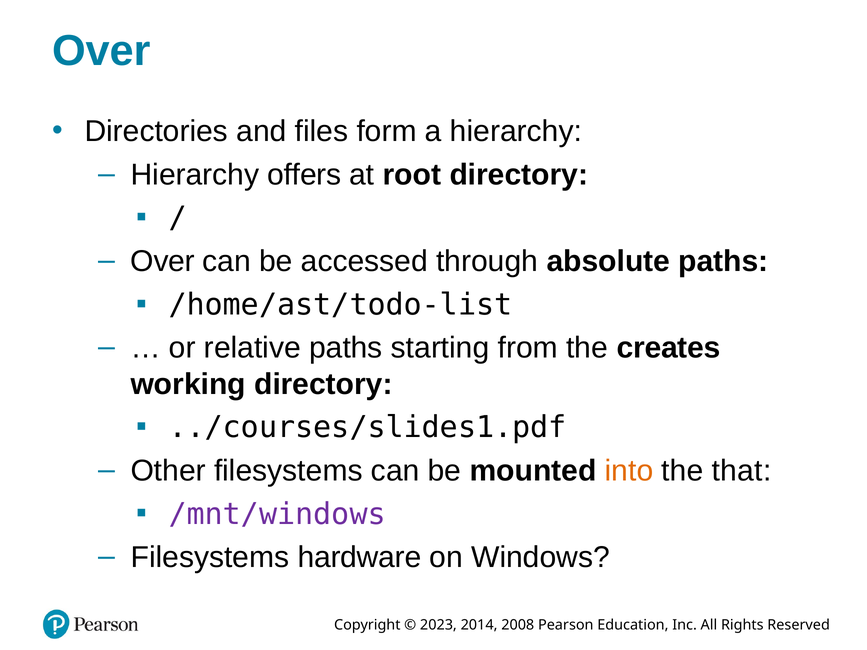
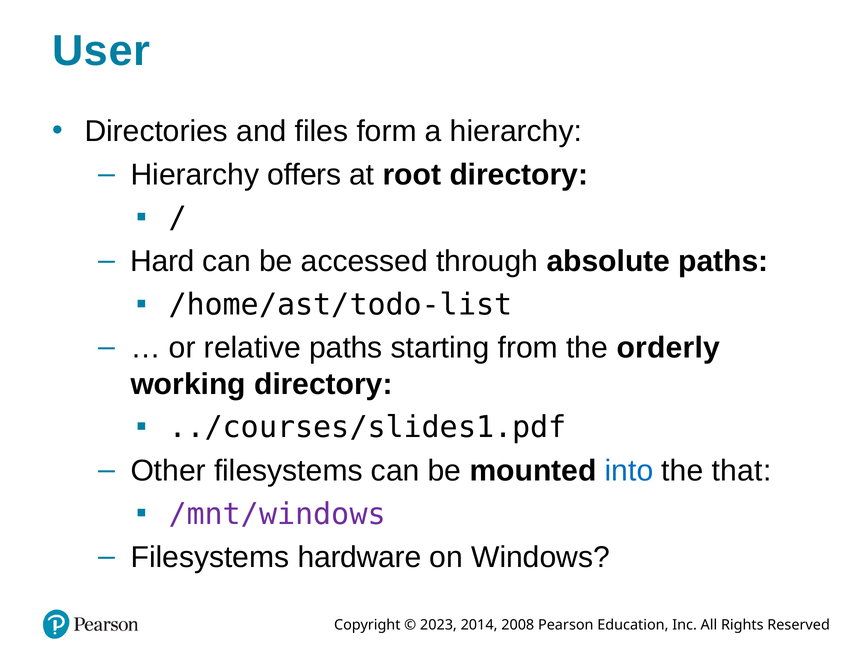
Over at (101, 51): Over -> User
Over at (163, 261): Over -> Hard
creates: creates -> orderly
into colour: orange -> blue
